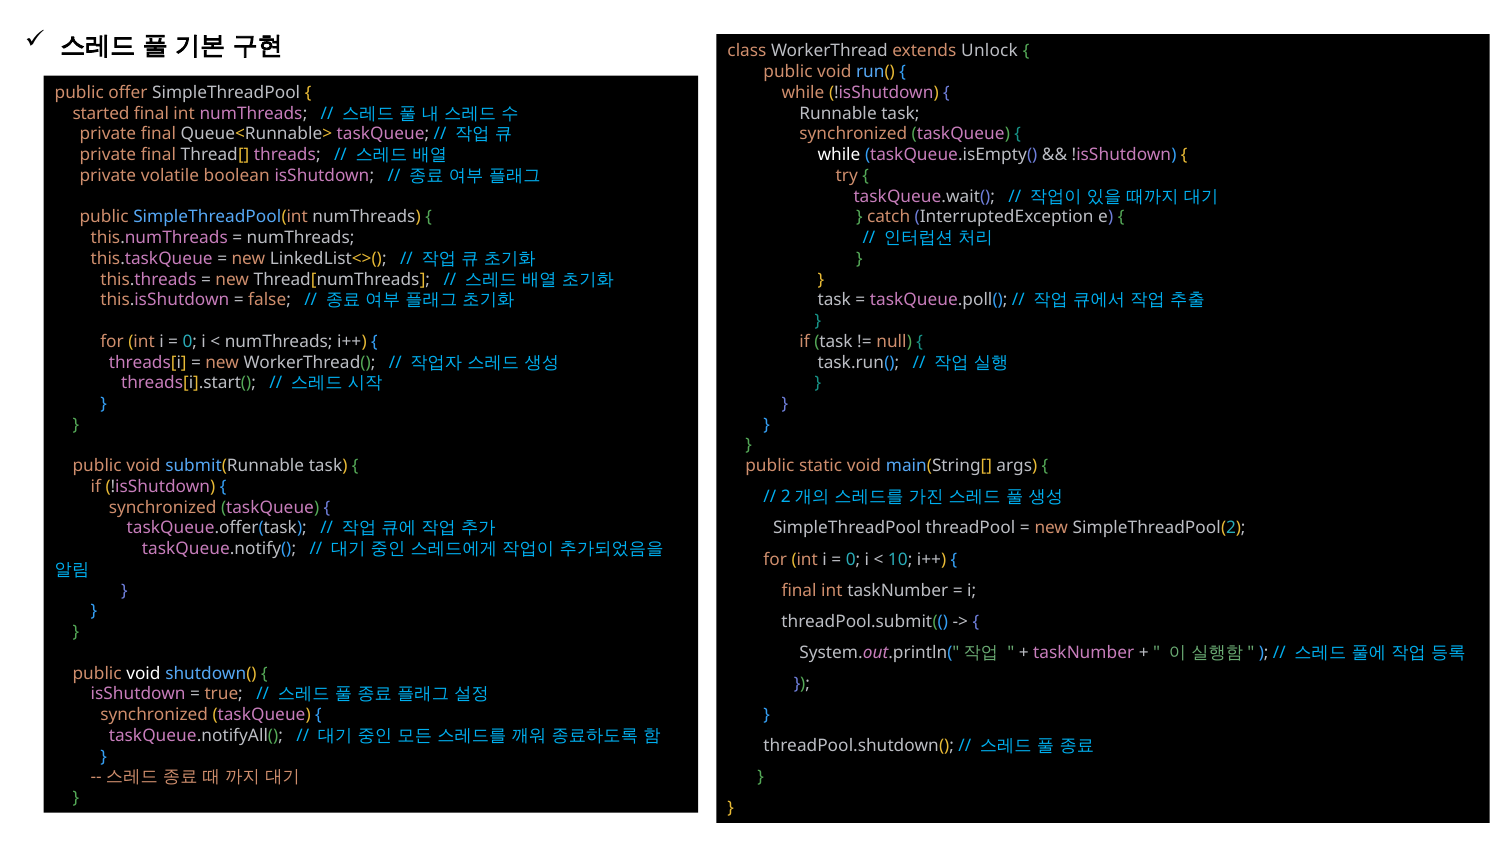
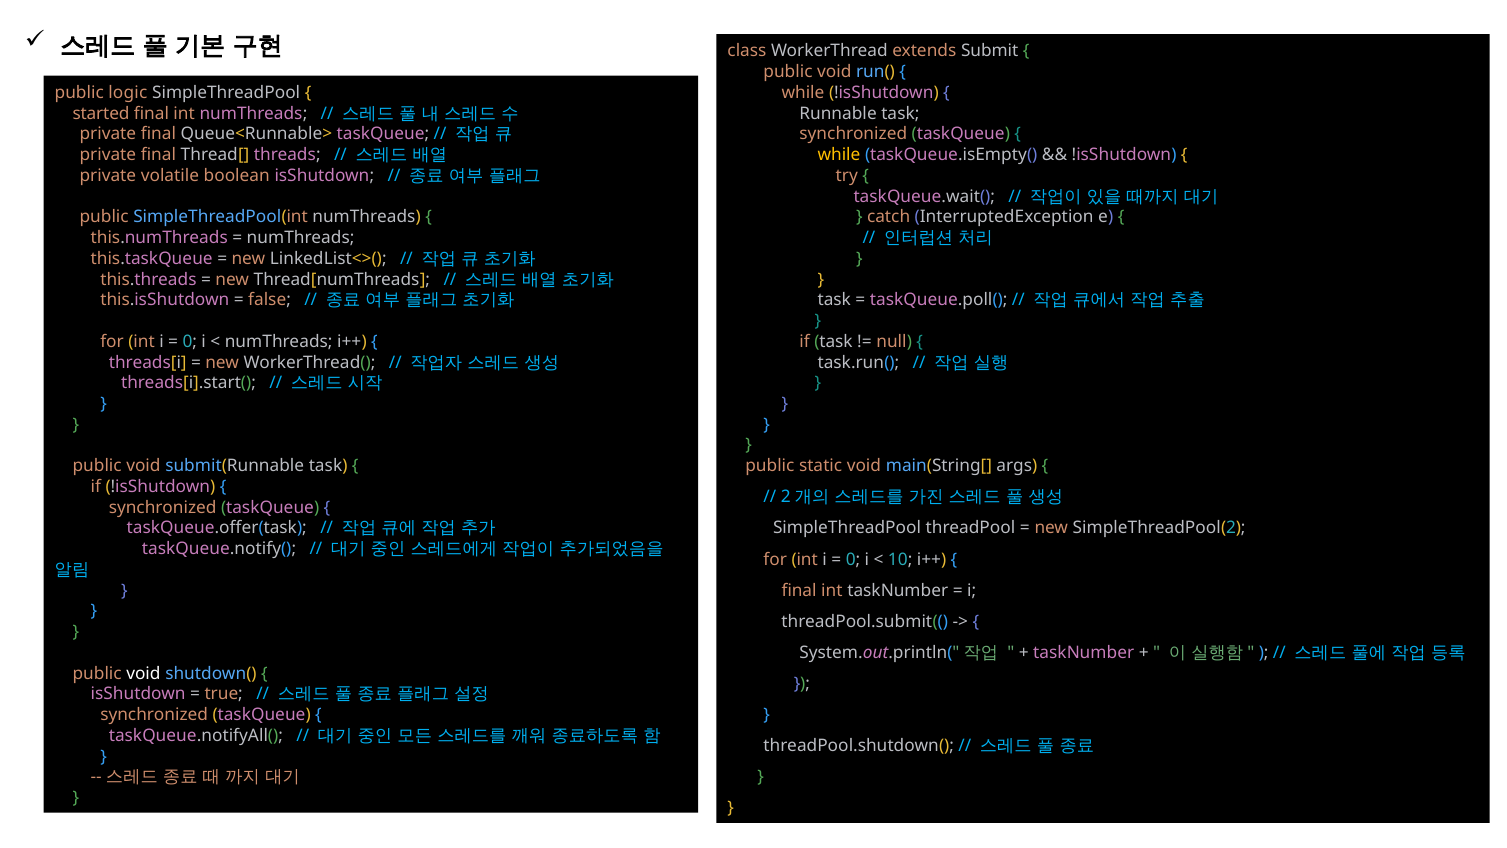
Unlock: Unlock -> Submit
offer: offer -> logic
while at (839, 155) colour: white -> yellow
